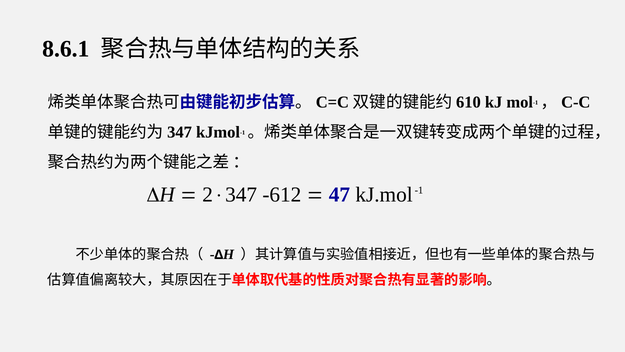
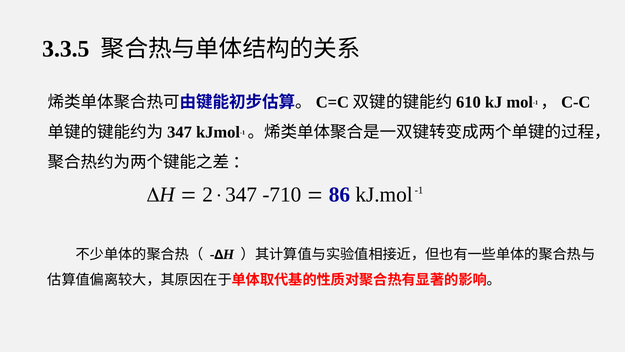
8.6.1: 8.6.1 -> 3.3.5
-612: -612 -> -710
47: 47 -> 86
